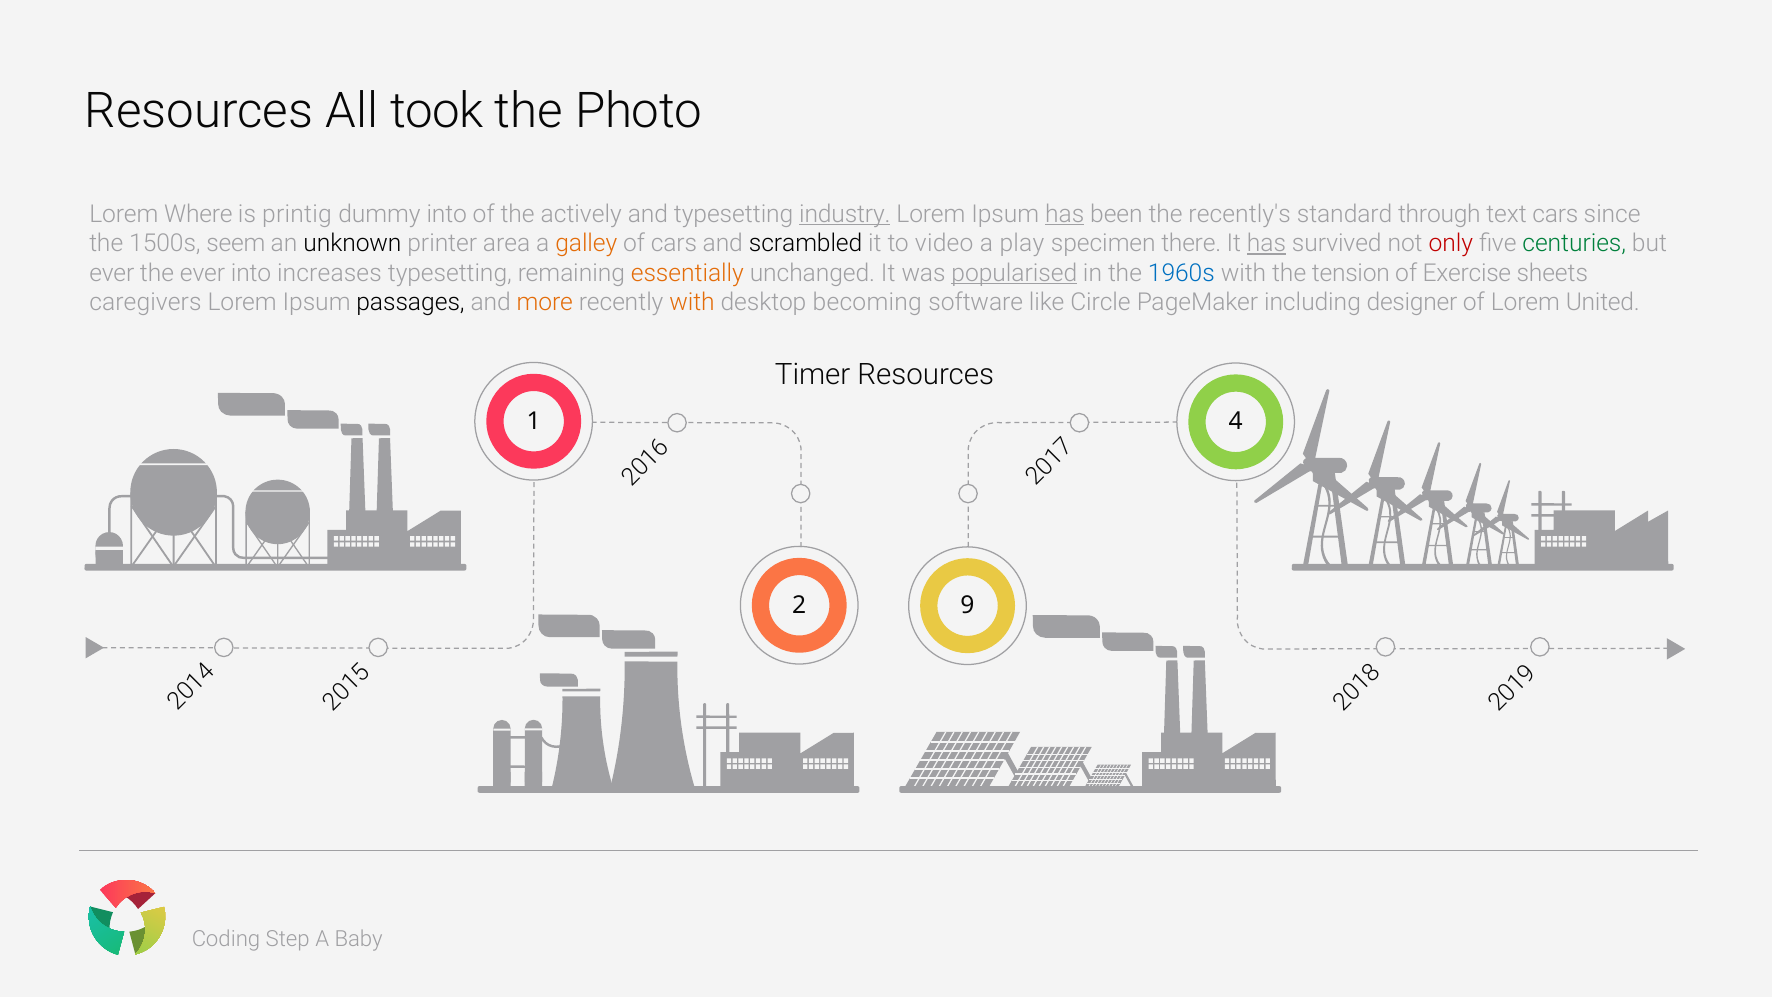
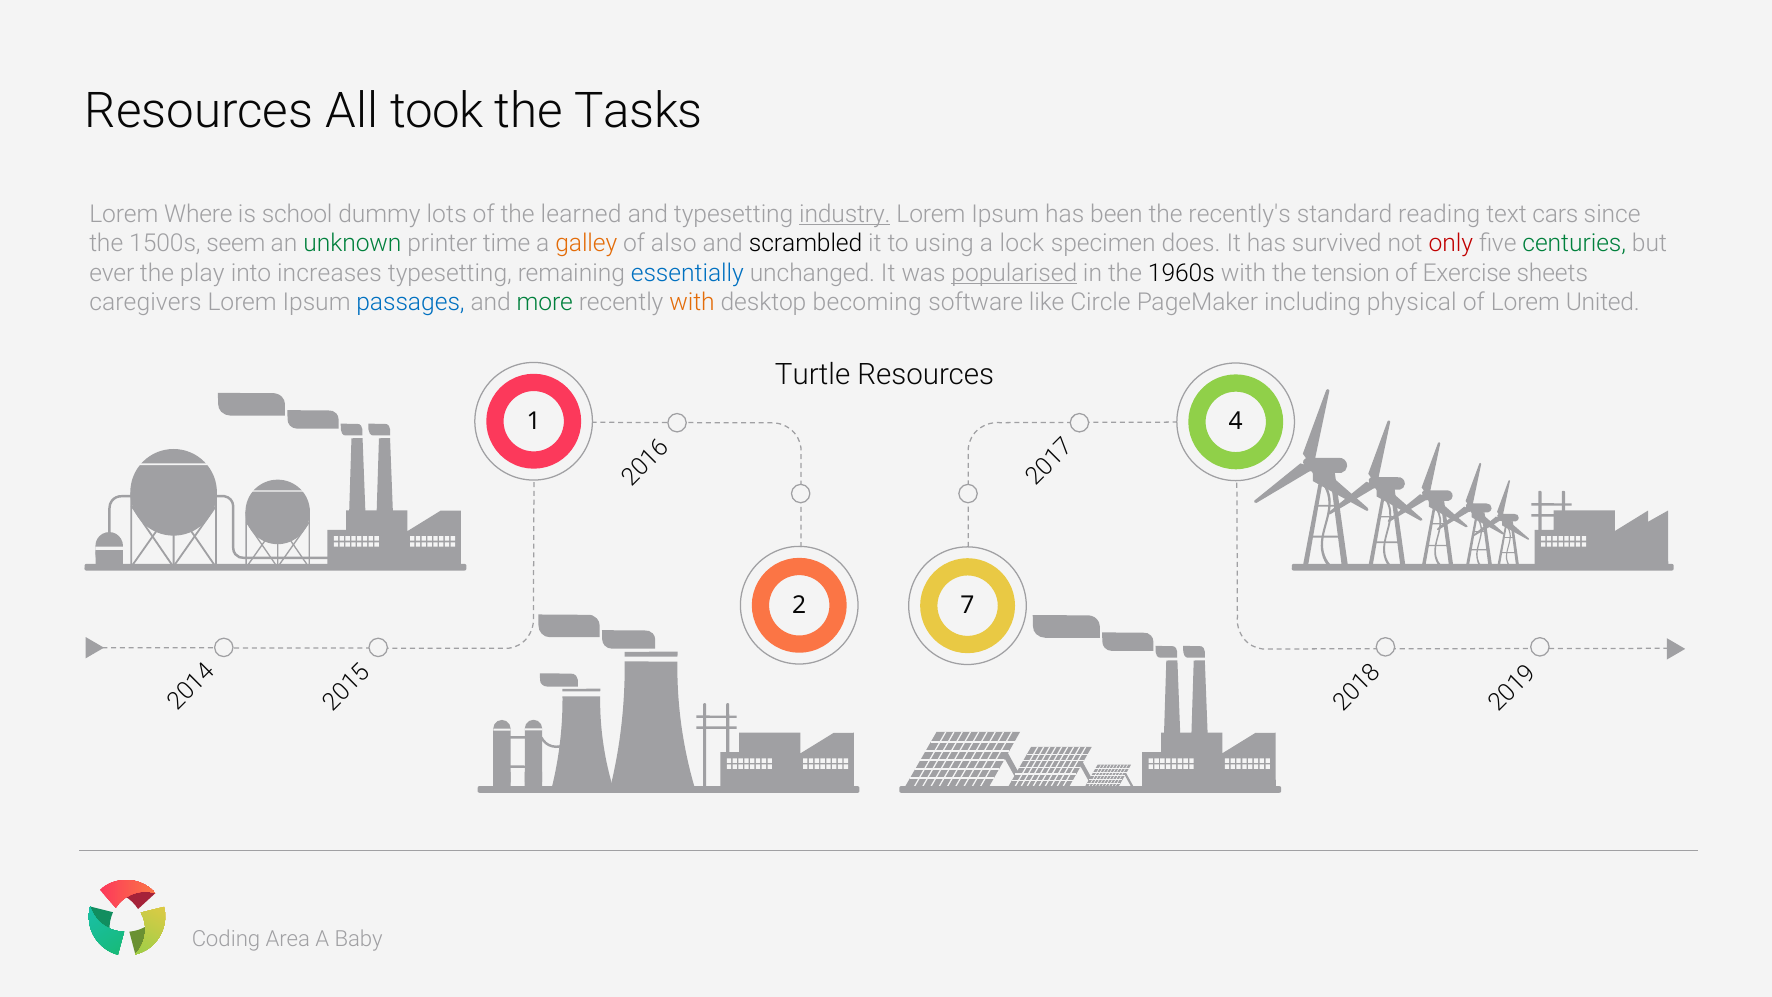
Photo: Photo -> Tasks
printig: printig -> school
dummy into: into -> lots
actively: actively -> learned
has at (1065, 214) underline: present -> none
through: through -> reading
unknown colour: black -> green
area: area -> time
of cars: cars -> also
video: video -> using
play: play -> lock
there: there -> does
has at (1266, 243) underline: present -> none
the ever: ever -> play
essentially colour: orange -> blue
1960s colour: blue -> black
passages colour: black -> blue
more colour: orange -> green
designer: designer -> physical
Timer: Timer -> Turtle
2 9: 9 -> 7
Step: Step -> Area
